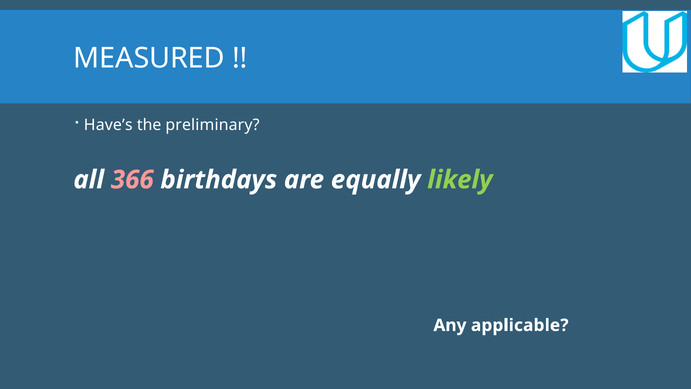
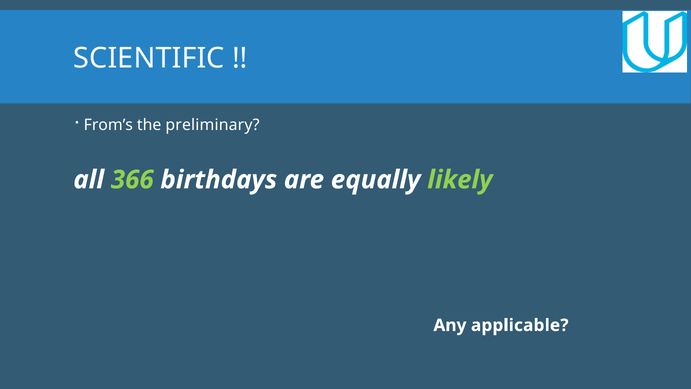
MEASURED: MEASURED -> SCIENTIFIC
Have’s: Have’s -> From’s
366 colour: pink -> light green
